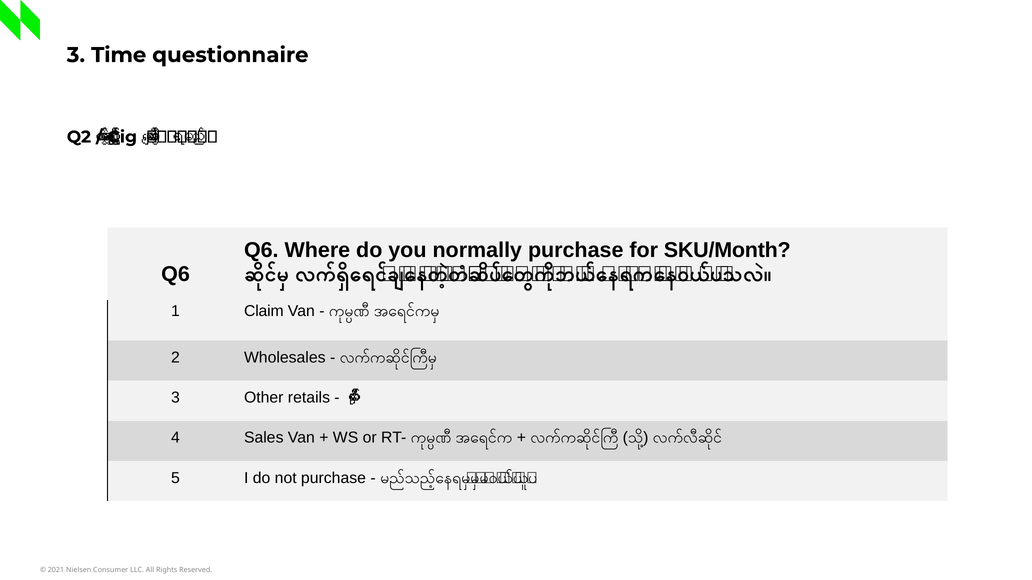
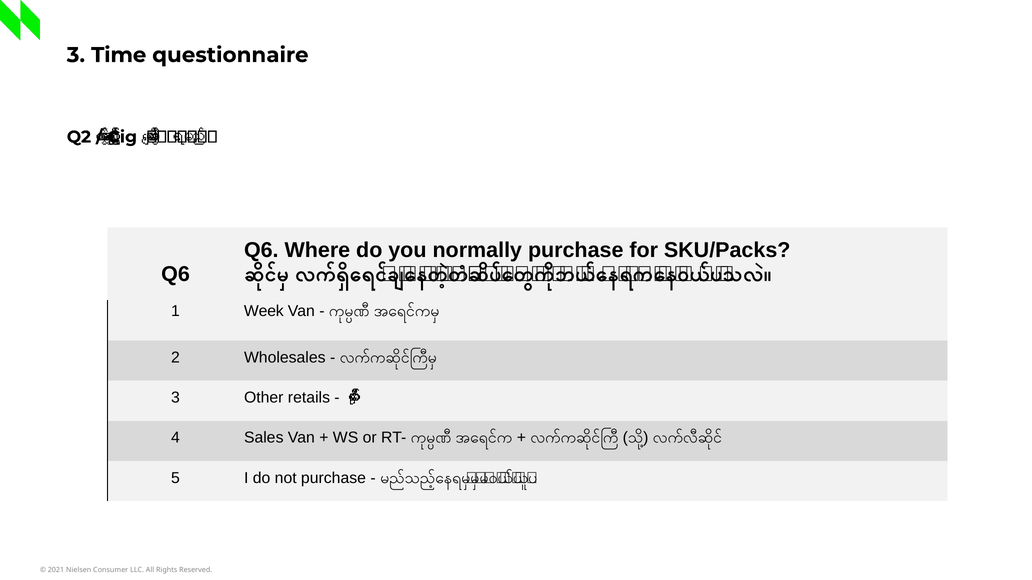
SKU/Month: SKU/Month -> SKU/Packs
Claim: Claim -> Week
